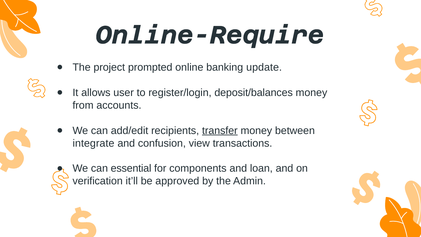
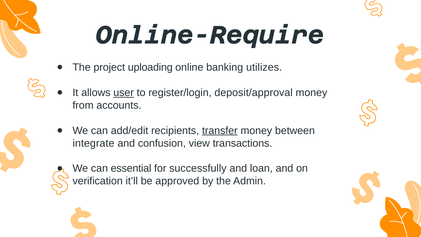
prompted: prompted -> uploading
update: update -> utilizes
user underline: none -> present
deposit/balances: deposit/balances -> deposit/approval
components: components -> successfully
